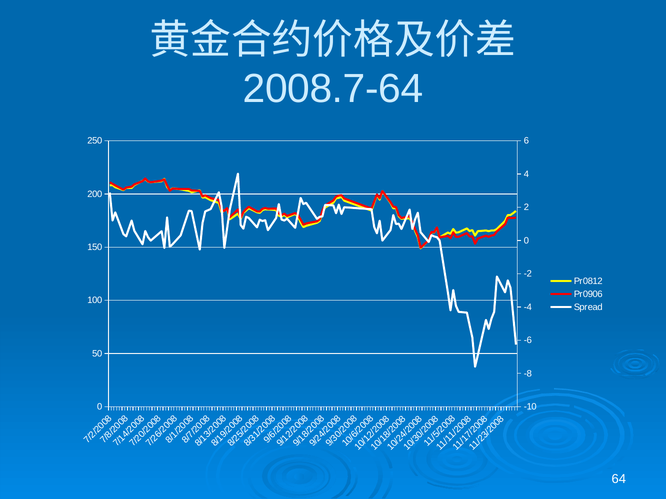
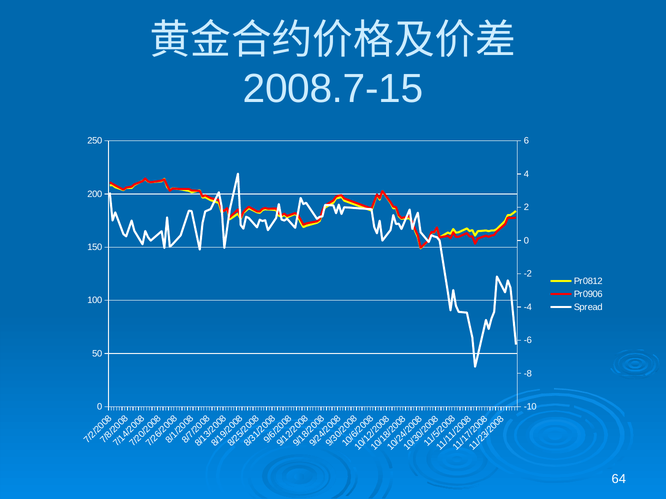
2008.7-64: 2008.7-64 -> 2008.7-15
